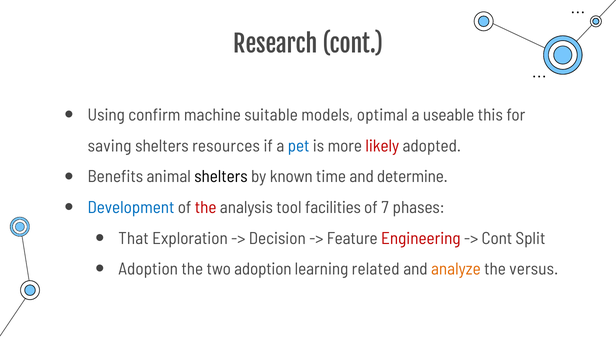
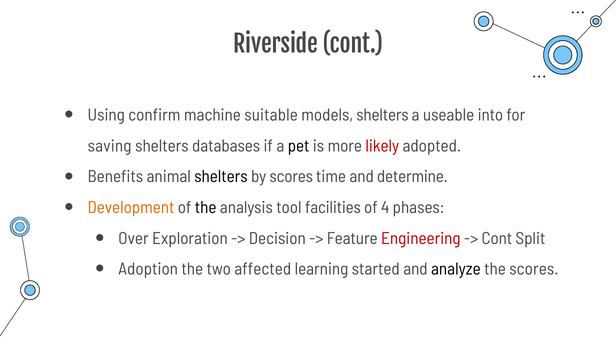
Research: Research -> Riverside
models optimal: optimal -> shelters
this: this -> into
resources: resources -> databases
pet colour: blue -> black
by known: known -> scores
Development colour: blue -> orange
the at (206, 208) colour: red -> black
7: 7 -> 4
That: That -> Over
two adoption: adoption -> affected
related: related -> started
analyze colour: orange -> black
the versus: versus -> scores
